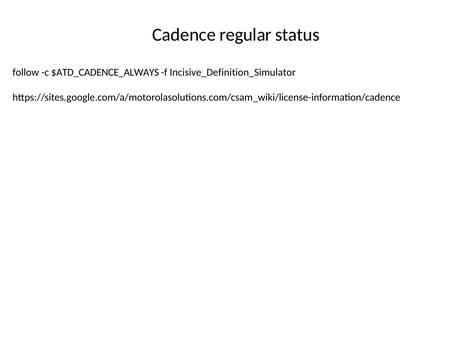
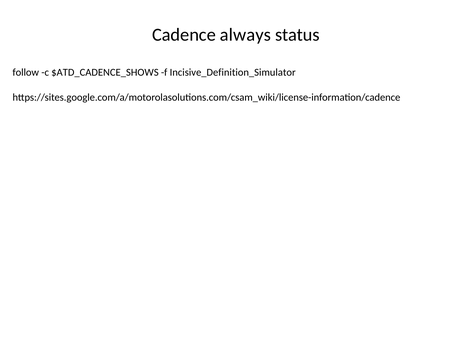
regular: regular -> always
$ATD_CADENCE_ALWAYS: $ATD_CADENCE_ALWAYS -> $ATD_CADENCE_SHOWS
